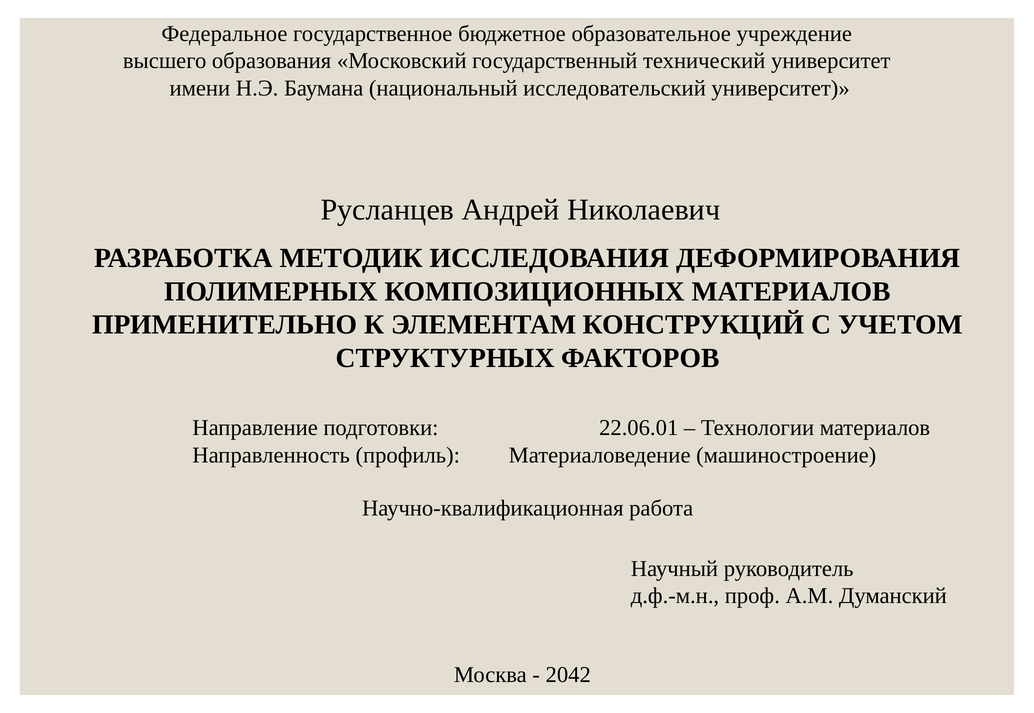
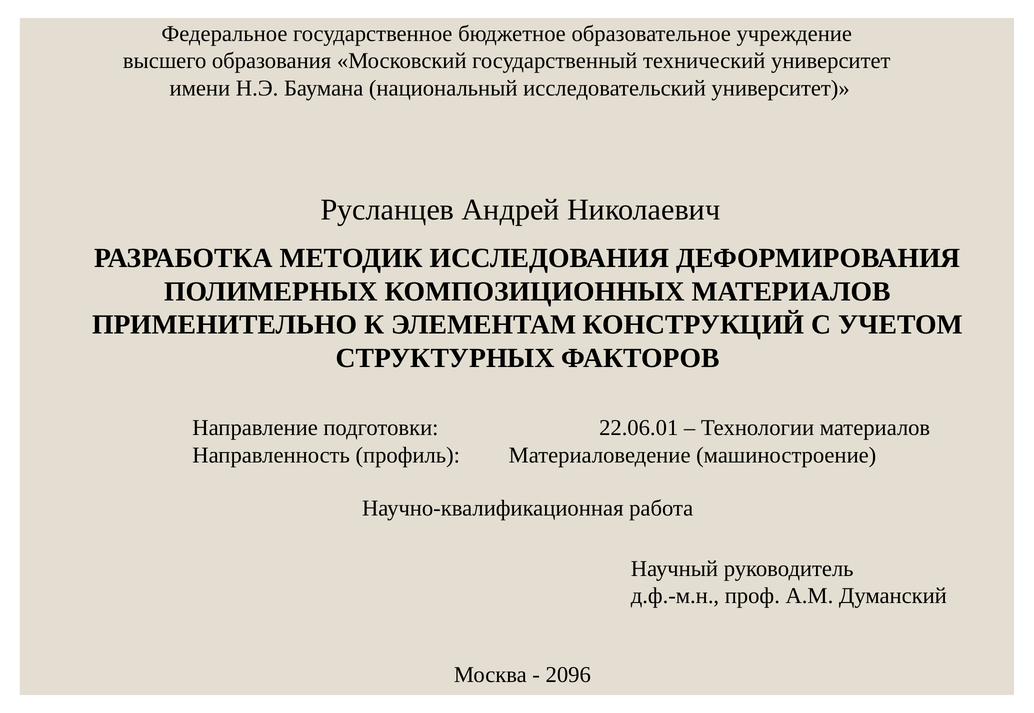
2042: 2042 -> 2096
